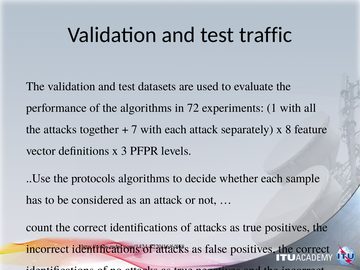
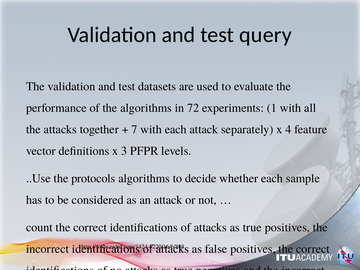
traffic: traffic -> query
8: 8 -> 4
